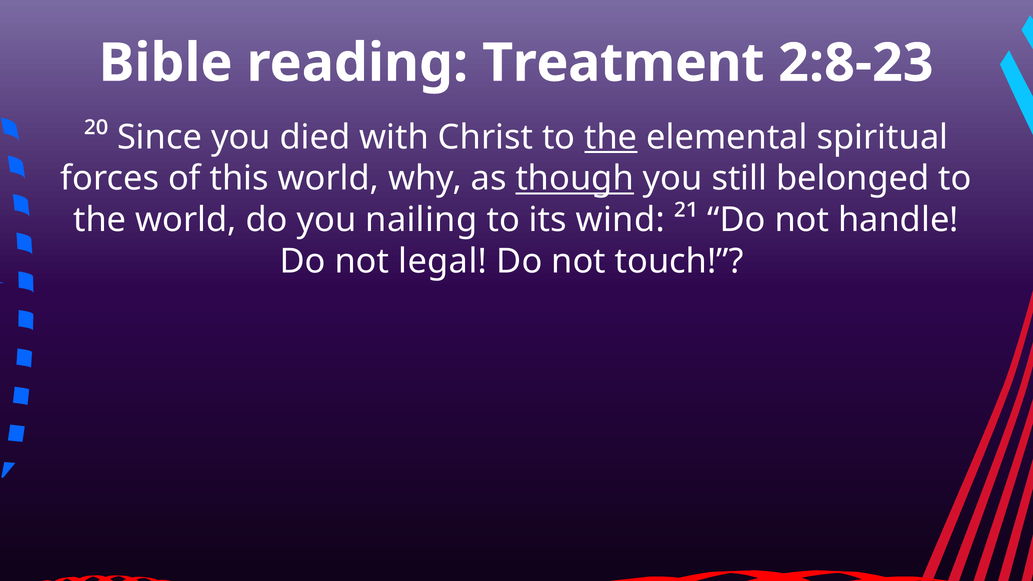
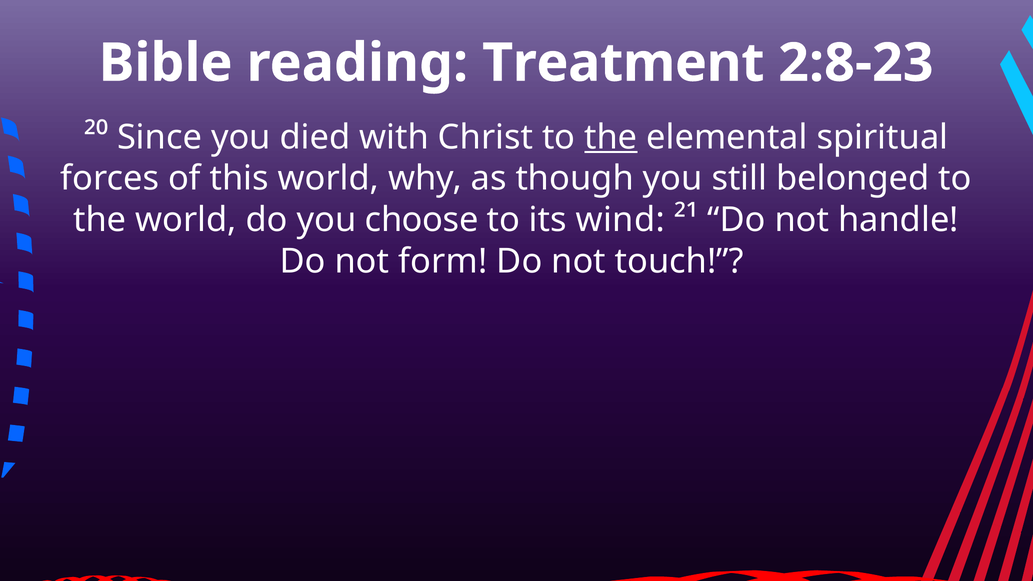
though underline: present -> none
nailing: nailing -> choose
legal: legal -> form
